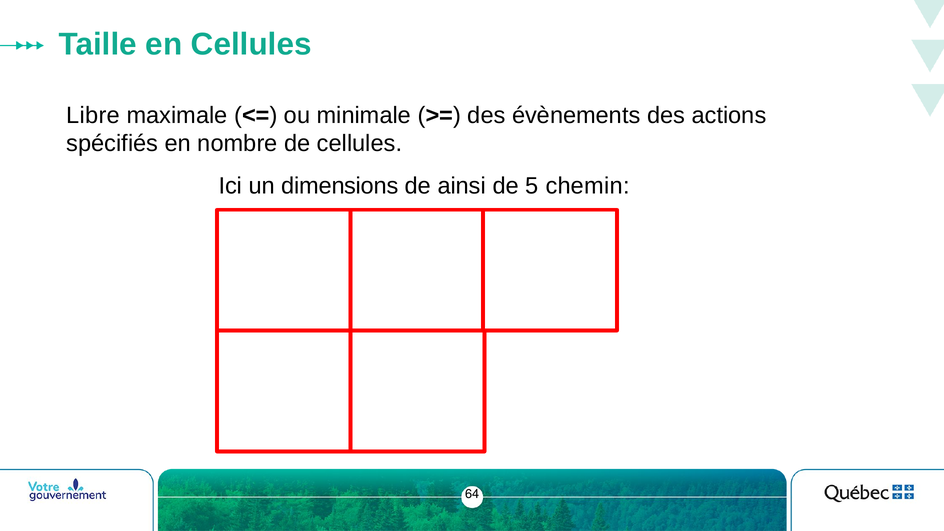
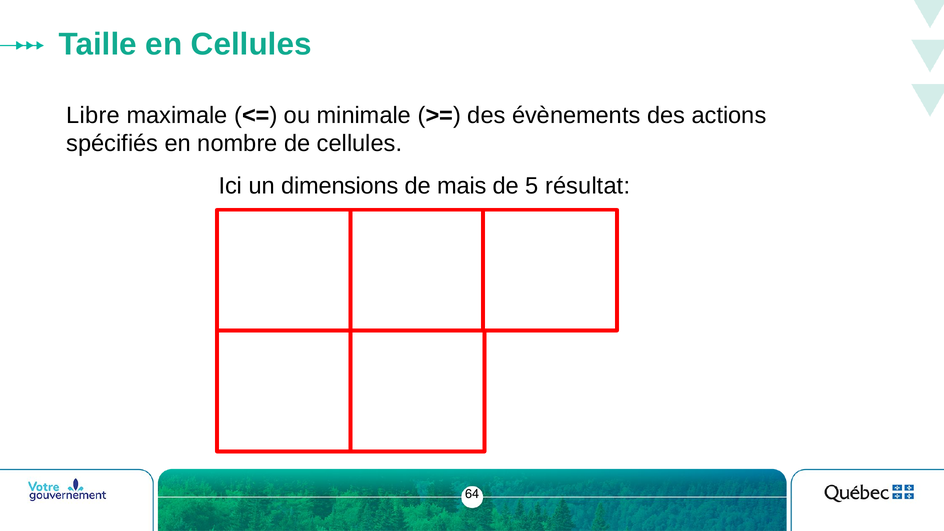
ainsi: ainsi -> mais
chemin: chemin -> résultat
